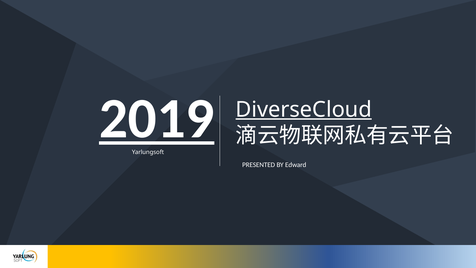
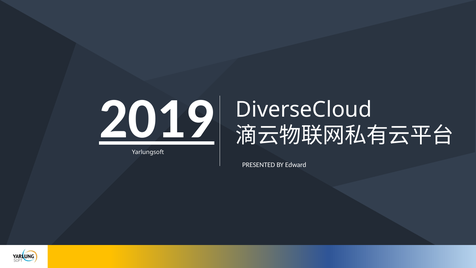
DiverseCloud underline: present -> none
